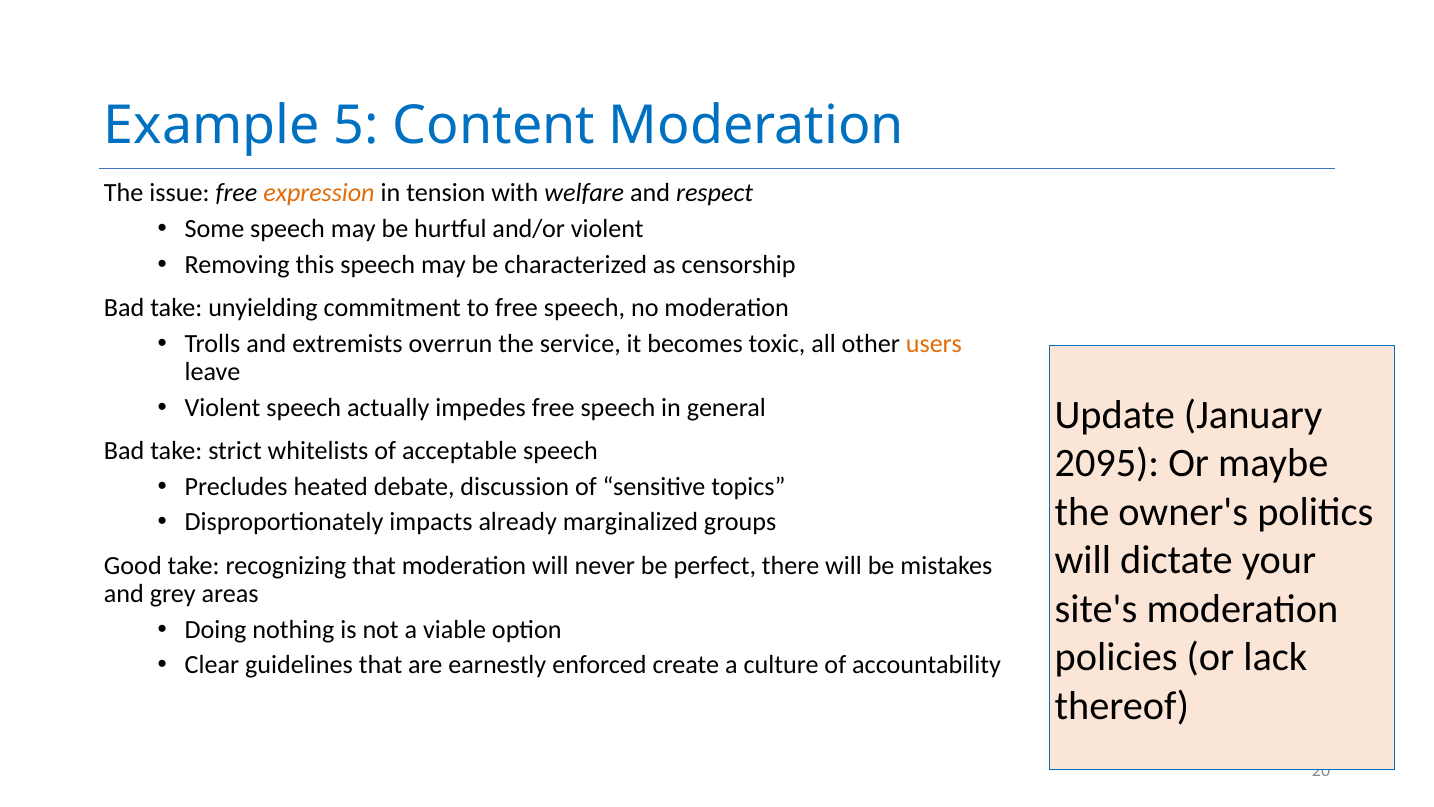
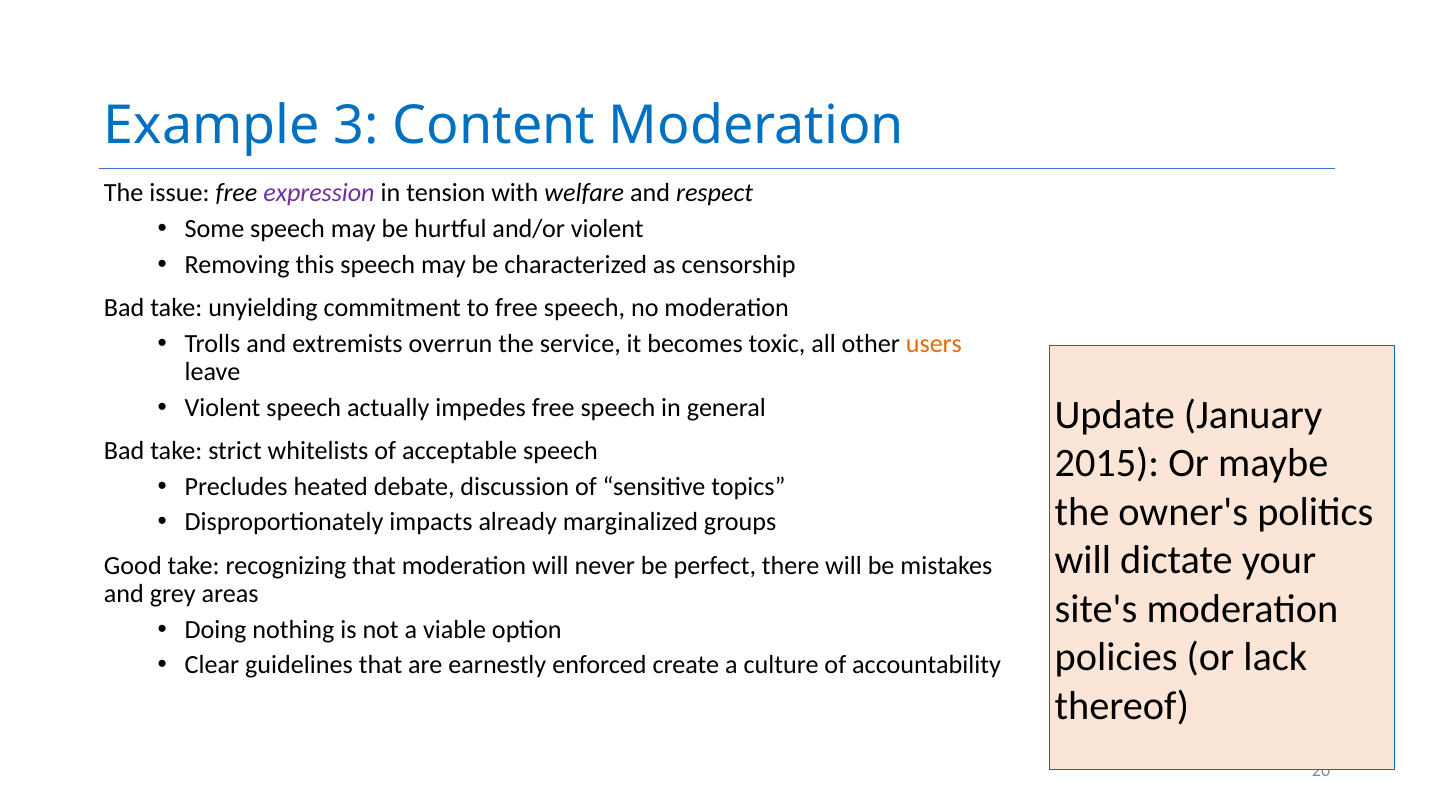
5: 5 -> 3
expression colour: orange -> purple
2095: 2095 -> 2015
